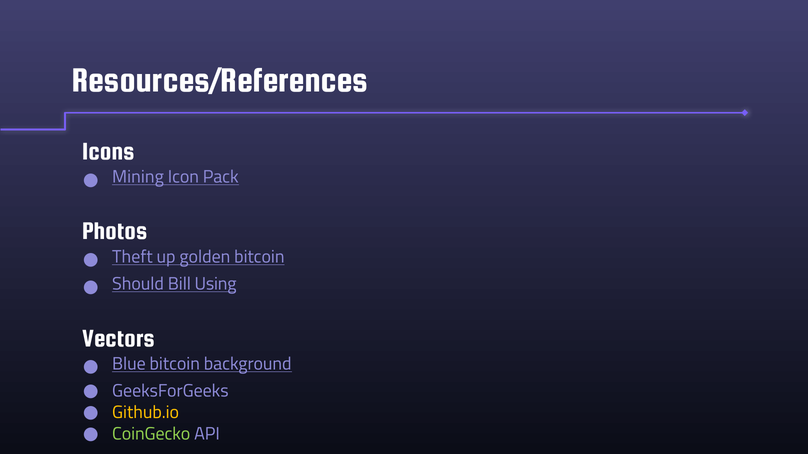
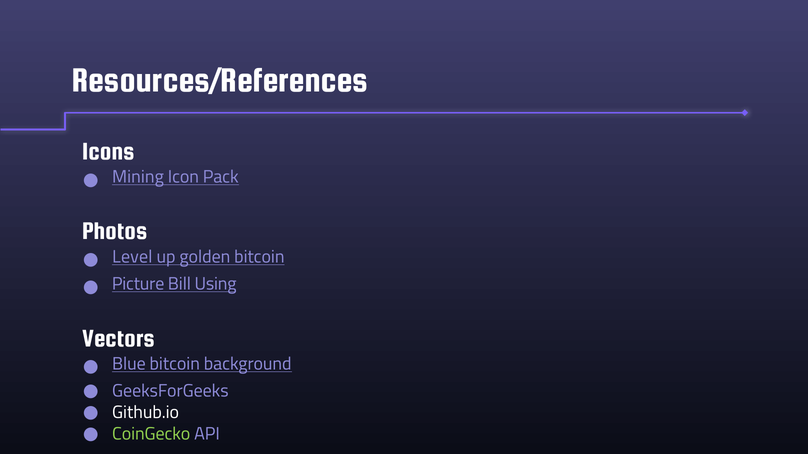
Theft: Theft -> Level
Should: Should -> Picture
Github.io colour: yellow -> white
